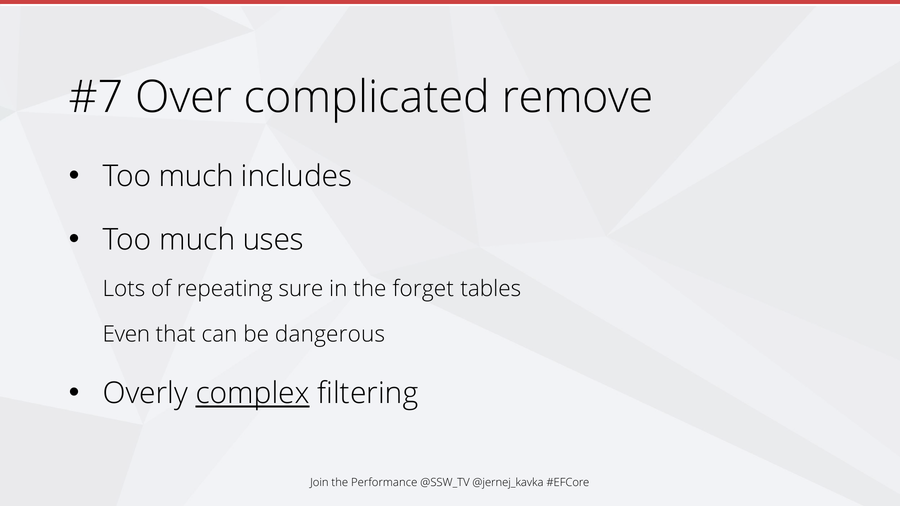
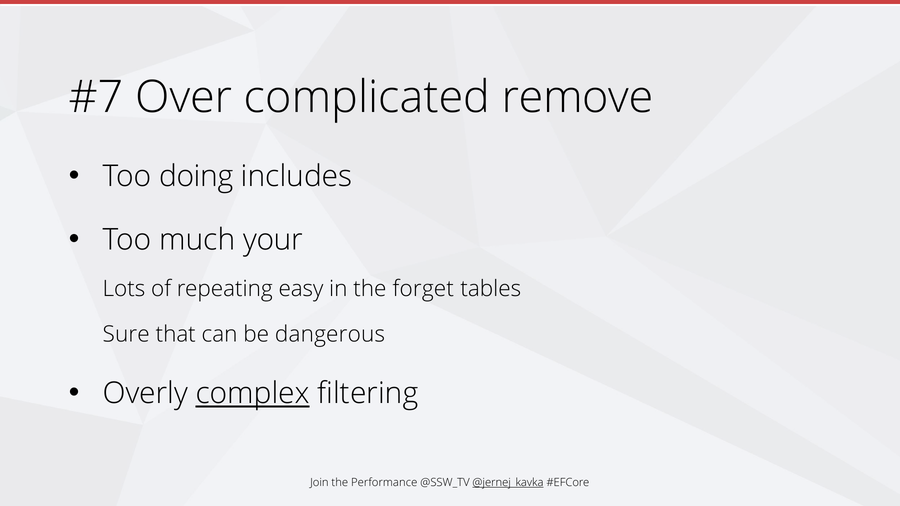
much at (196, 177): much -> doing
uses: uses -> your
sure: sure -> easy
Even: Even -> Sure
@jernej_kavka underline: none -> present
